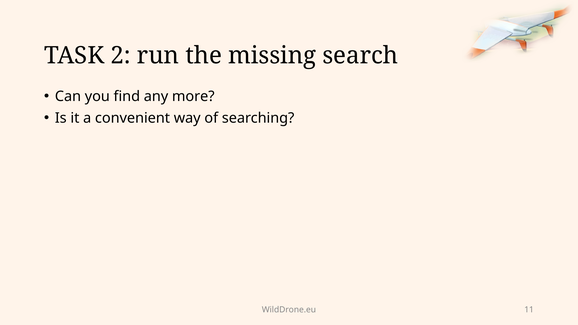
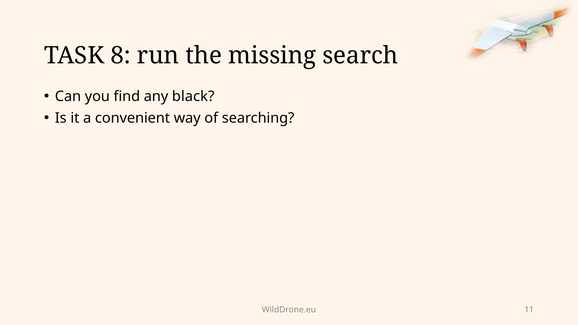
2: 2 -> 8
more: more -> black
